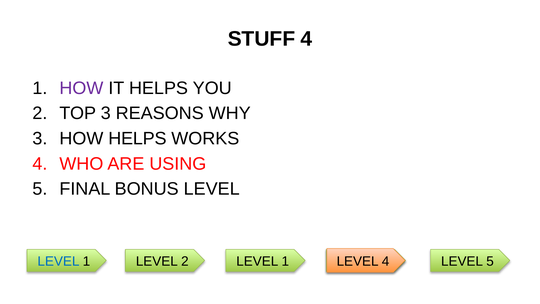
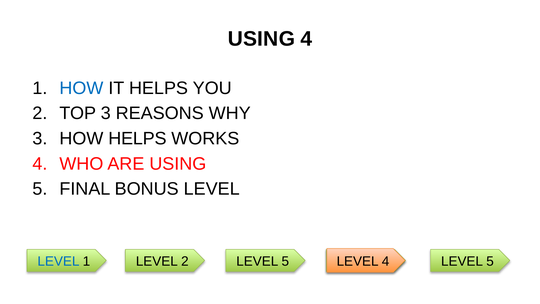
STUFF at (261, 39): STUFF -> USING
HOW at (81, 88) colour: purple -> blue
1 at (285, 261): 1 -> 5
